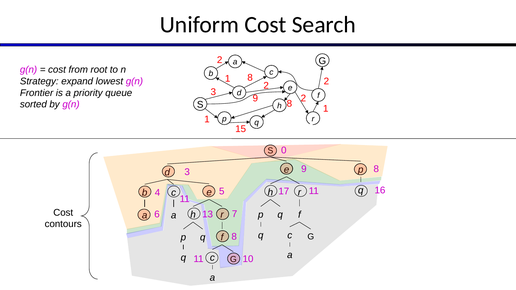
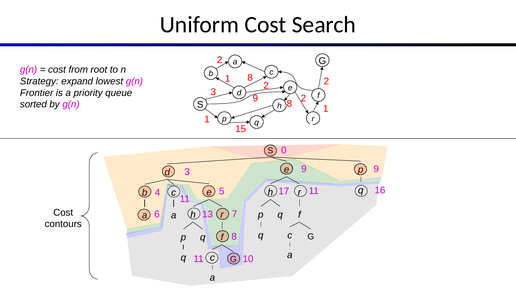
9 8: 8 -> 9
